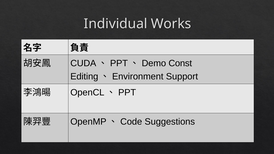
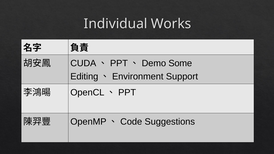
Const: Const -> Some
